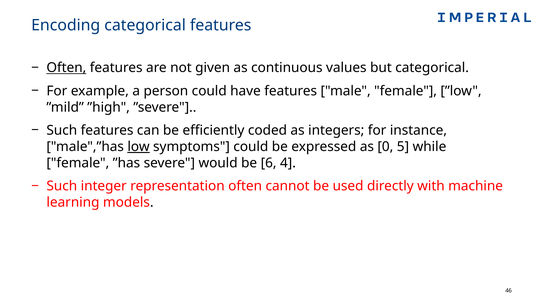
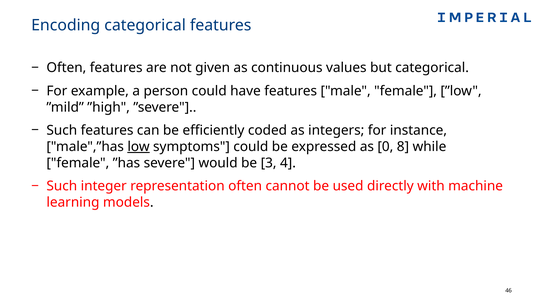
Often at (66, 68) underline: present -> none
5: 5 -> 8
6: 6 -> 3
